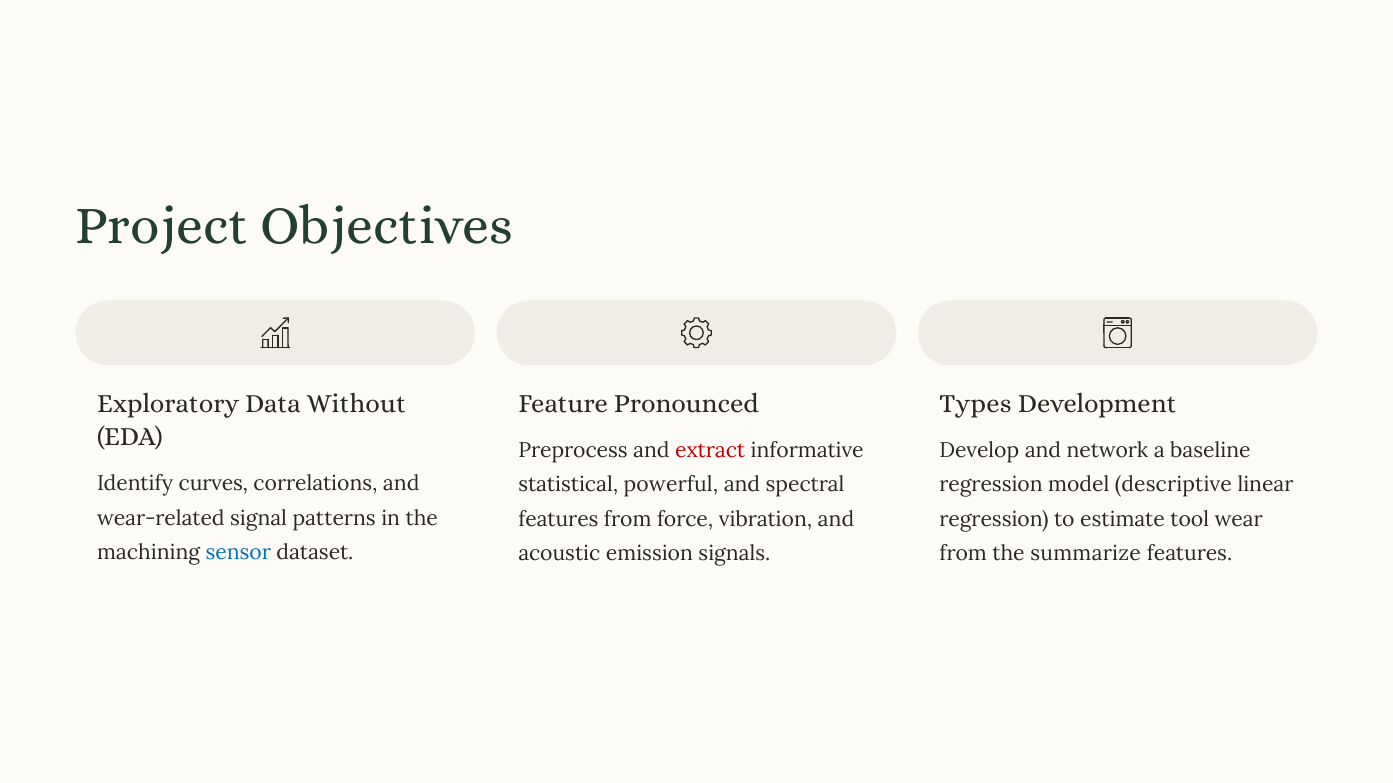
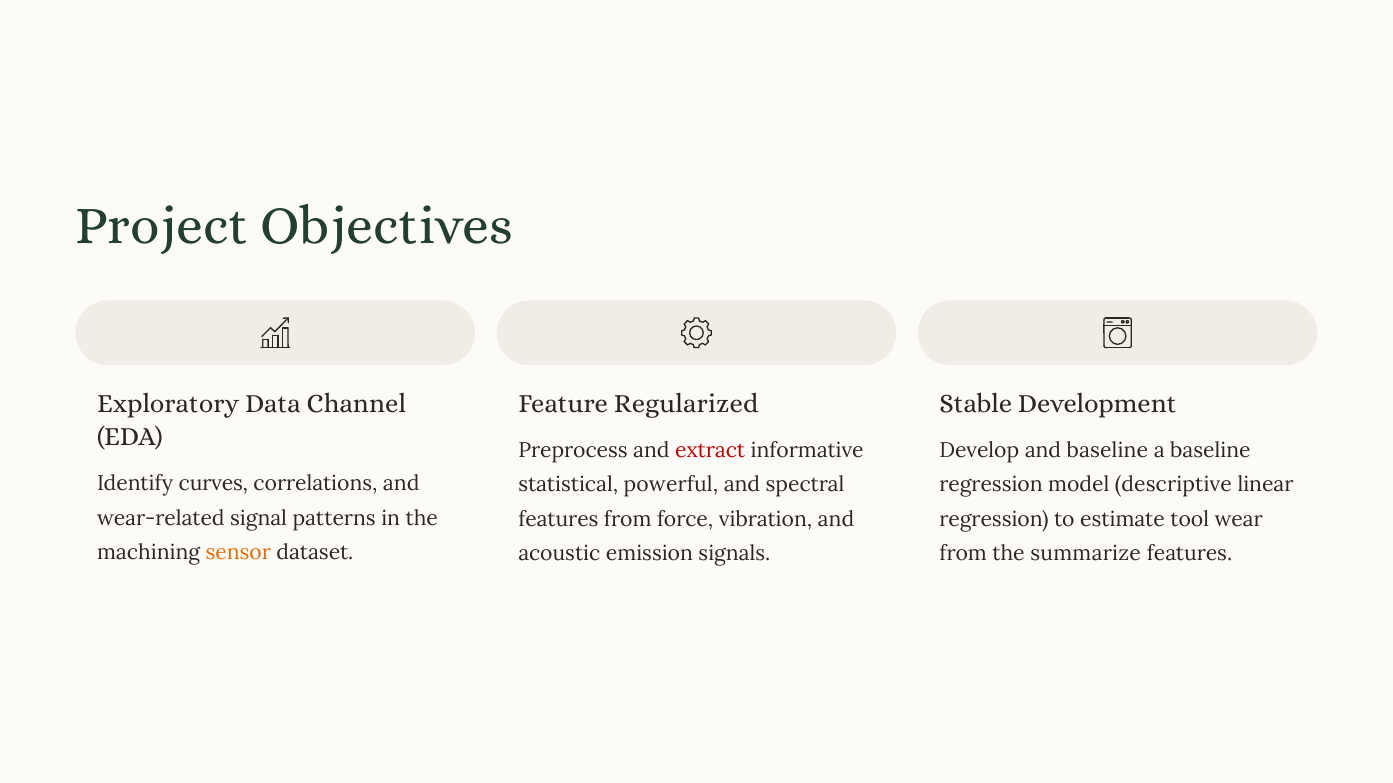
Without: Without -> Channel
Pronounced: Pronounced -> Regularized
Types: Types -> Stable
and network: network -> baseline
sensor colour: blue -> orange
